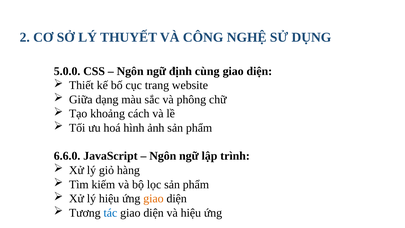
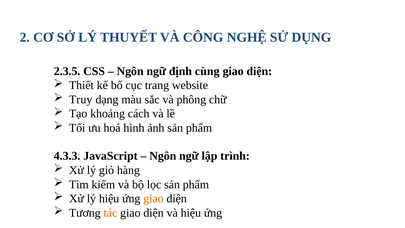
5.0.0: 5.0.0 -> 2.3.5
Giữa: Giữa -> Truy
6.6.0: 6.6.0 -> 4.3.3
tác colour: blue -> orange
